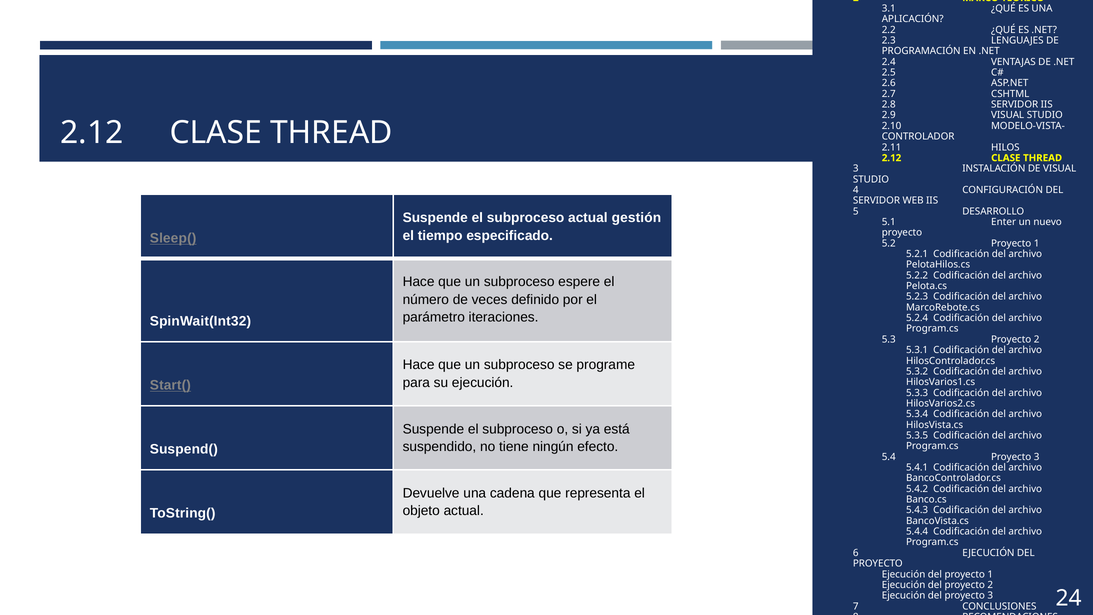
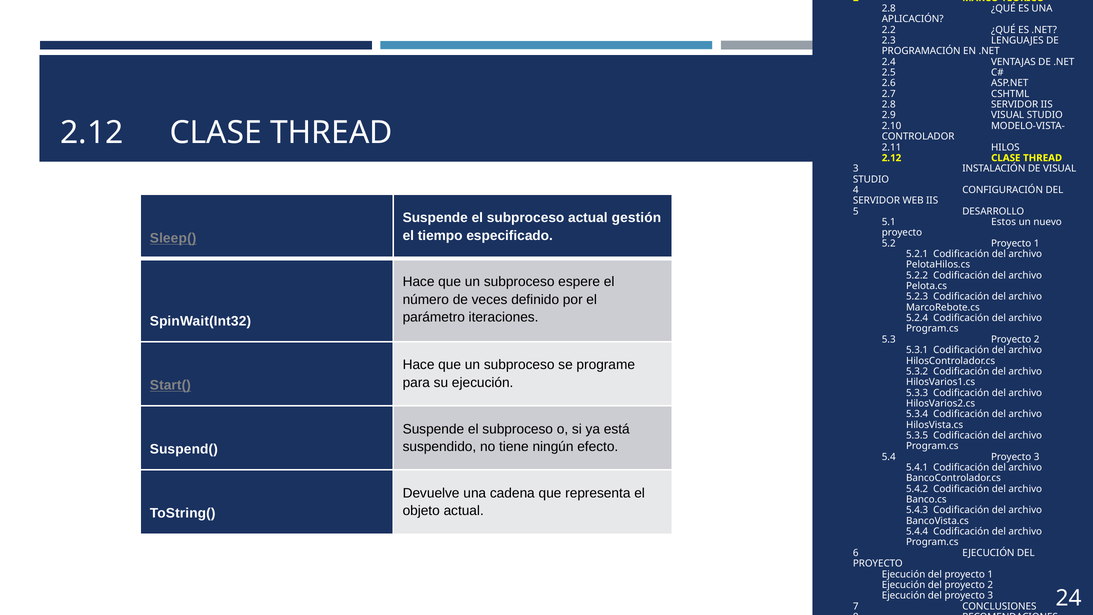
3.1 at (889, 8): 3.1 -> 2.8
Enter: Enter -> Estos
